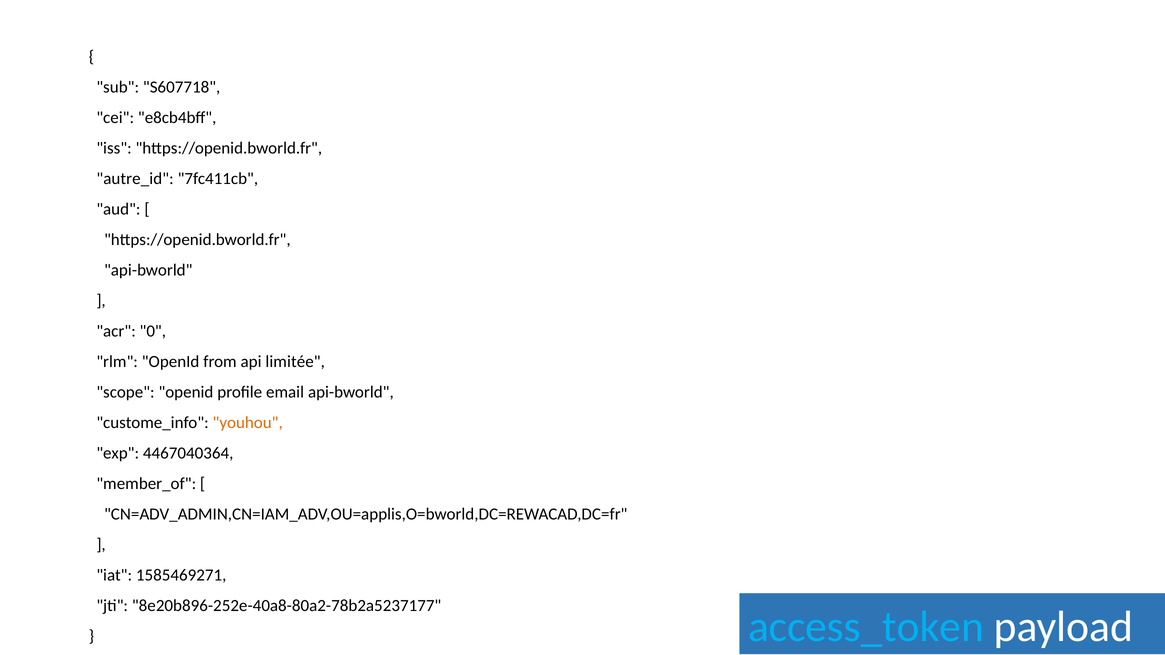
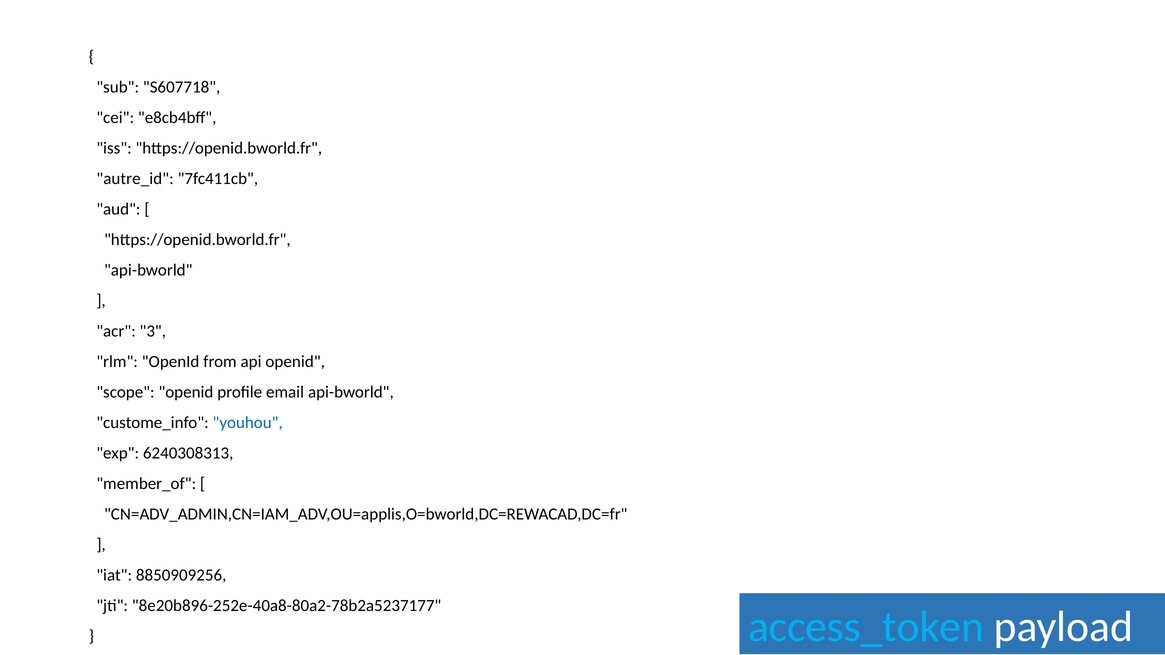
0: 0 -> 3
api limitée: limitée -> openid
youhou colour: orange -> blue
4467040364: 4467040364 -> 6240308313
1585469271: 1585469271 -> 8850909256
